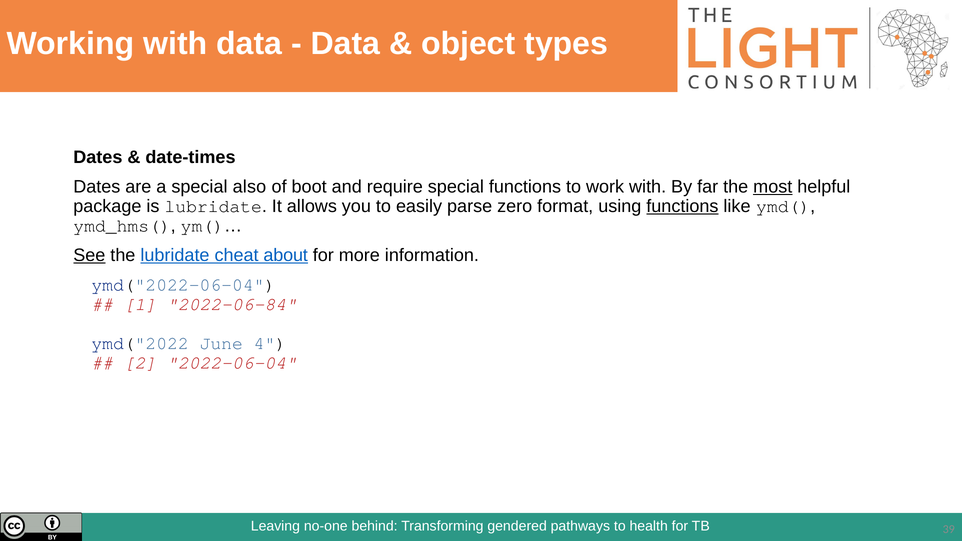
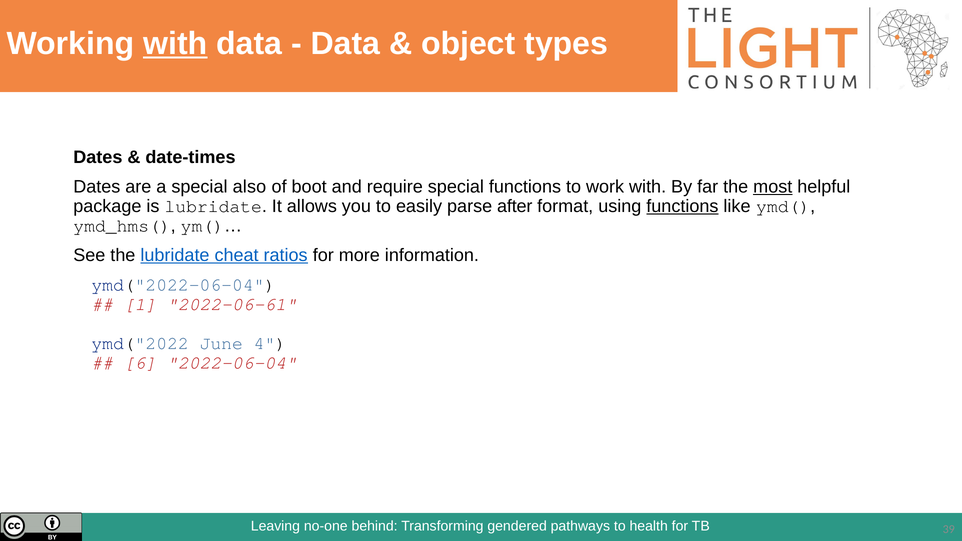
with at (175, 44) underline: none -> present
zero: zero -> after
See underline: present -> none
about: about -> ratios
2022-06-84: 2022-06-84 -> 2022-06-61
2: 2 -> 6
